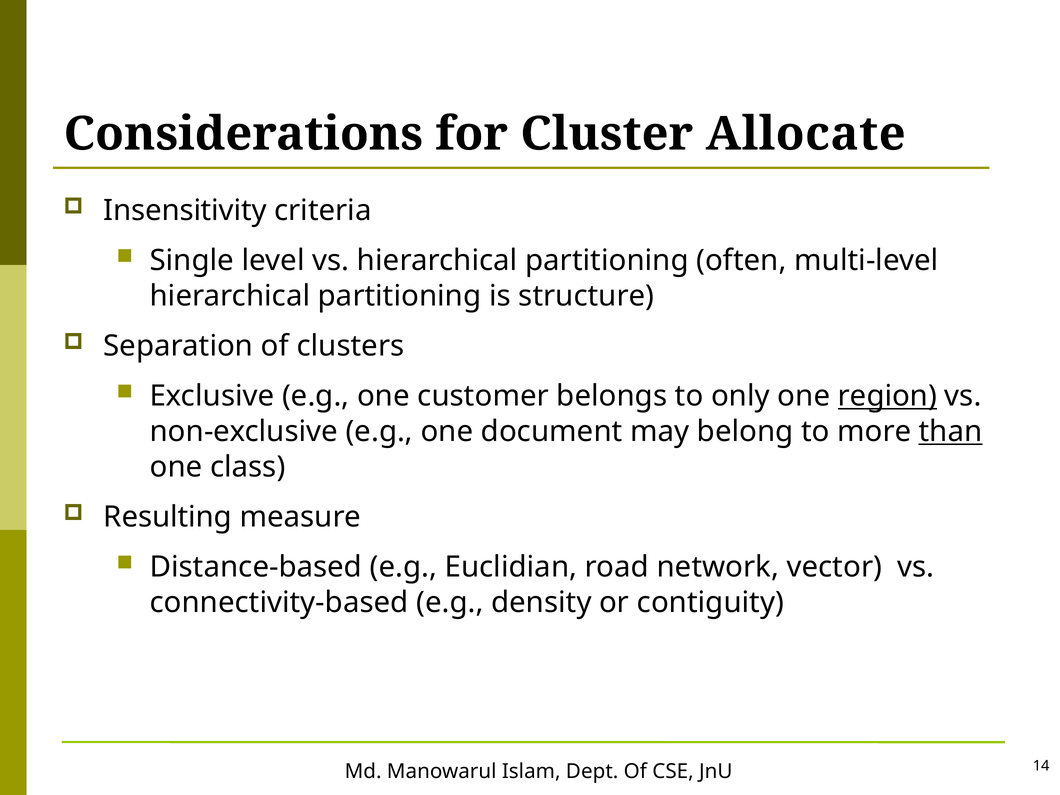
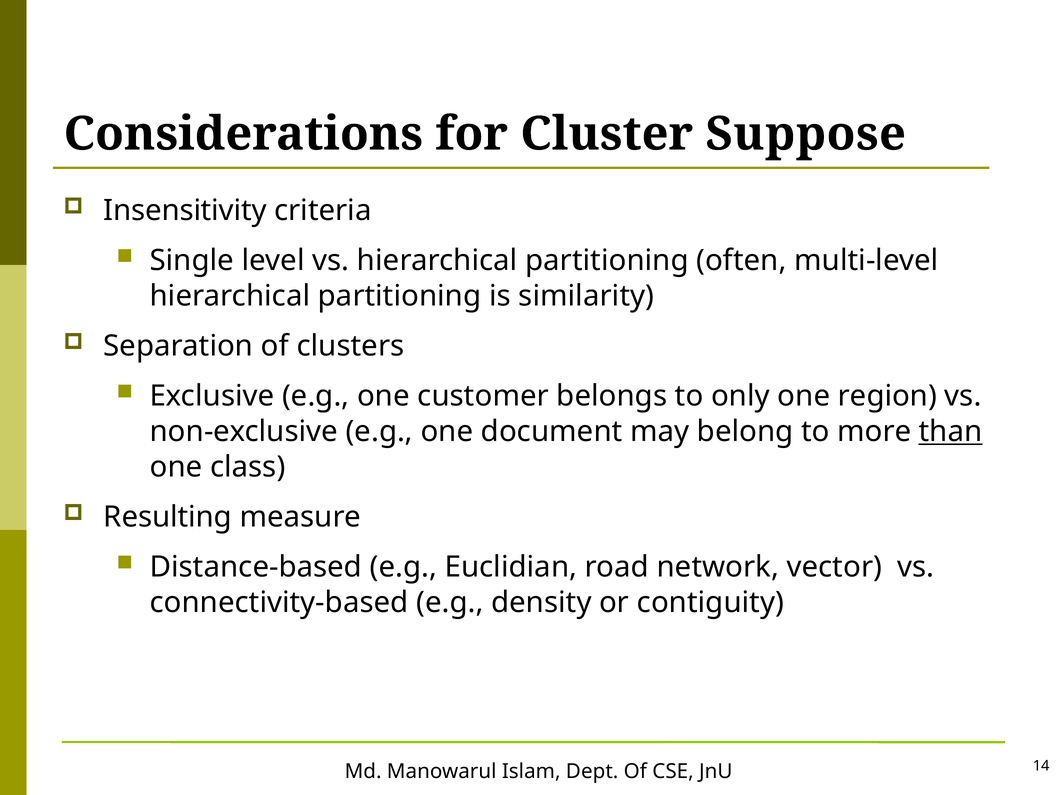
Allocate: Allocate -> Suppose
structure: structure -> similarity
region underline: present -> none
